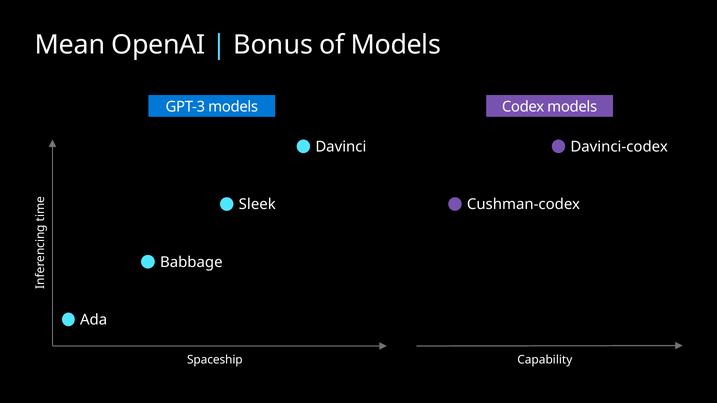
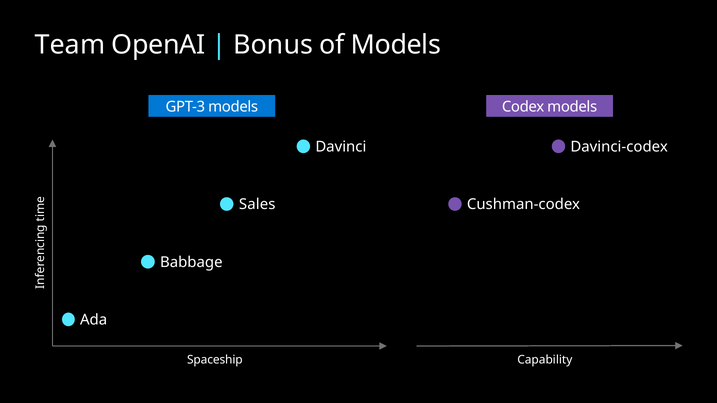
Mean: Mean -> Team
Sleek: Sleek -> Sales
